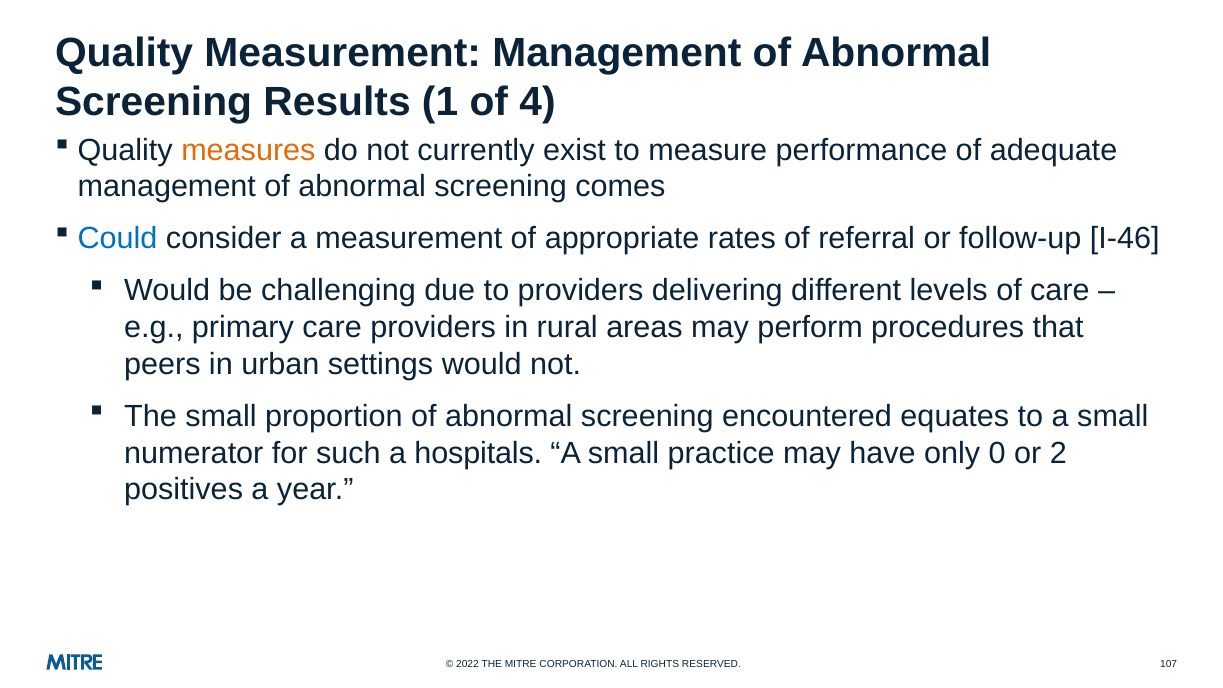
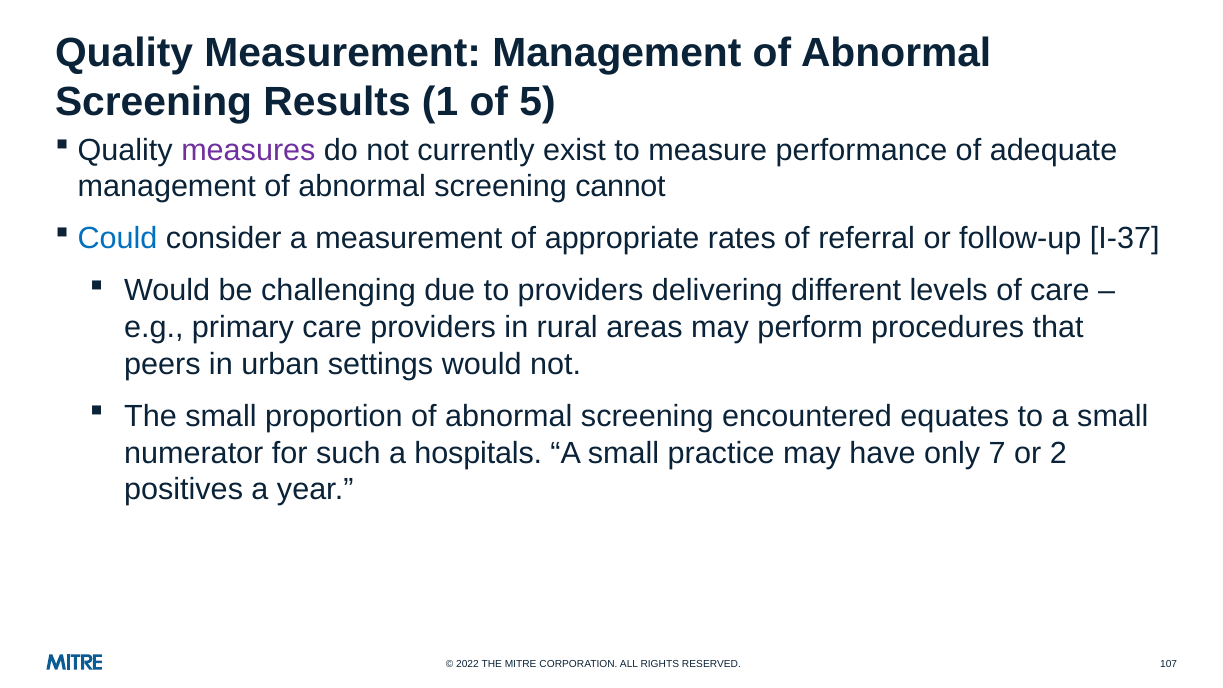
4: 4 -> 5
measures colour: orange -> purple
comes: comes -> cannot
I-46: I-46 -> I-37
0: 0 -> 7
